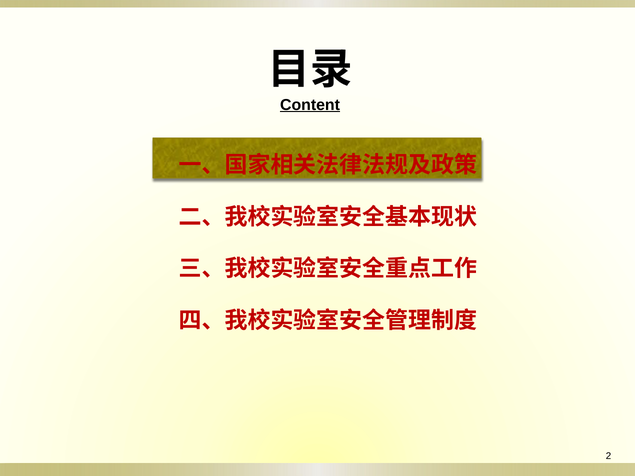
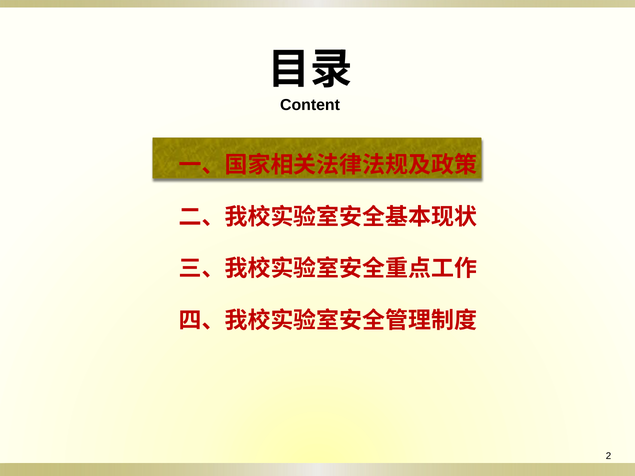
Content underline: present -> none
